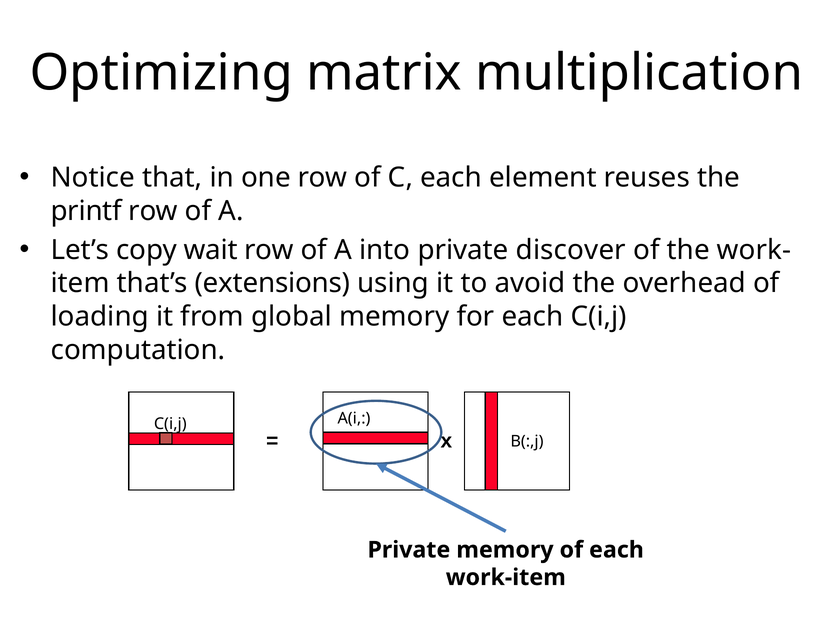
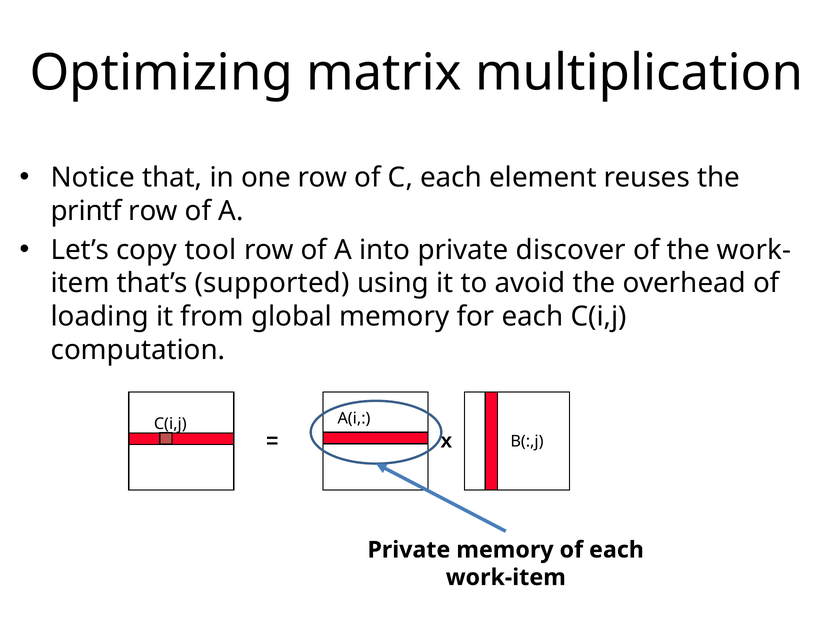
wait: wait -> tool
extensions: extensions -> supported
